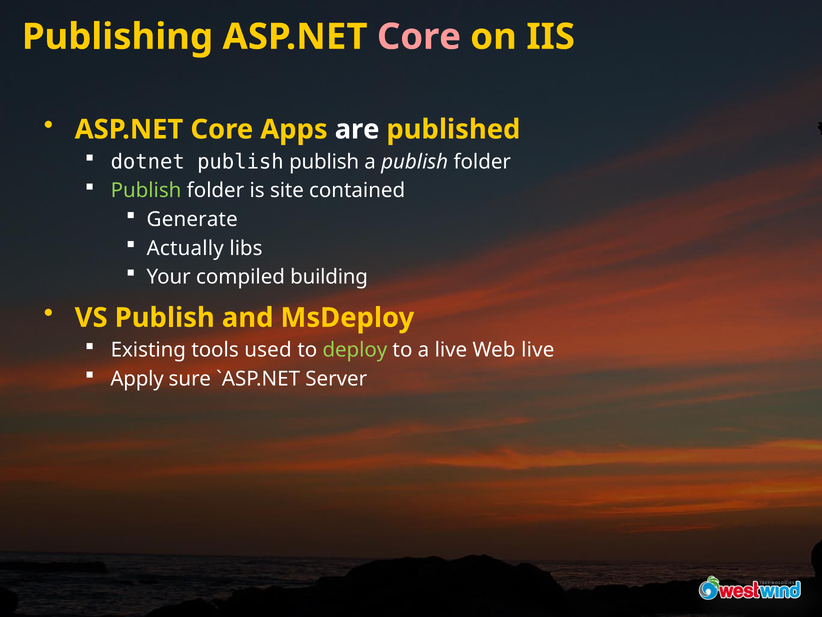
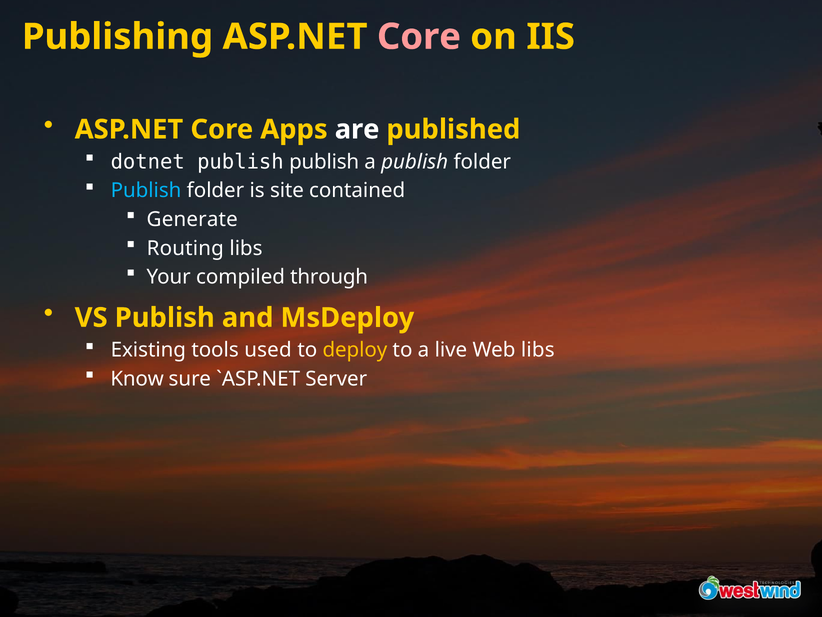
Publish at (146, 190) colour: light green -> light blue
Actually: Actually -> Routing
building: building -> through
deploy colour: light green -> yellow
Web live: live -> libs
Apply: Apply -> Know
